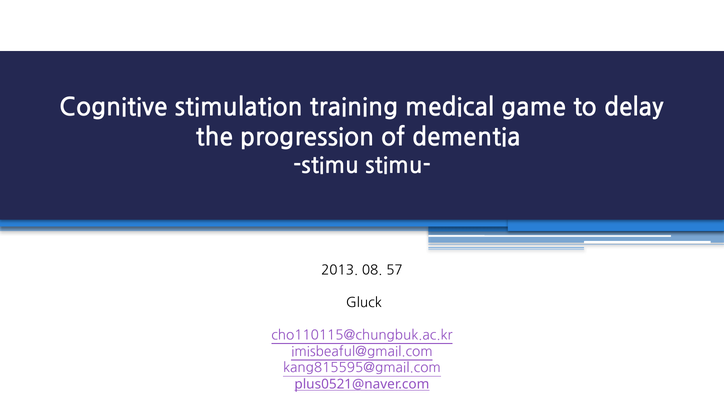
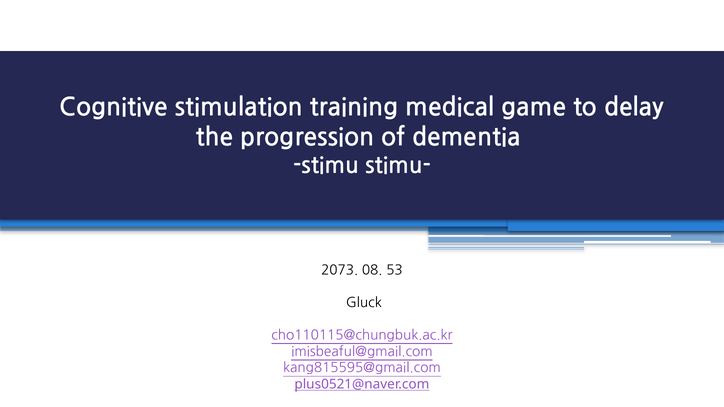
2013: 2013 -> 2073
57: 57 -> 53
